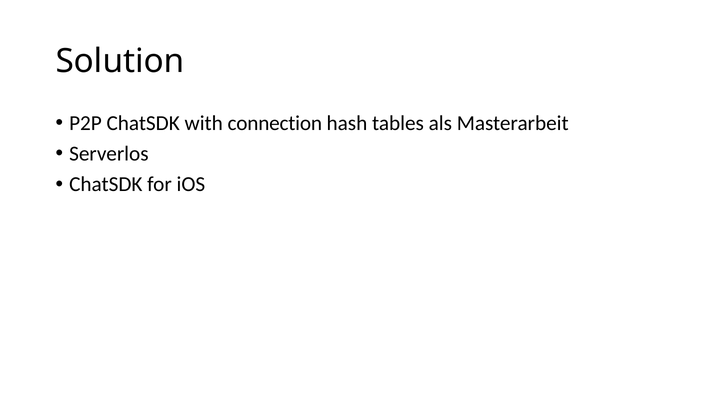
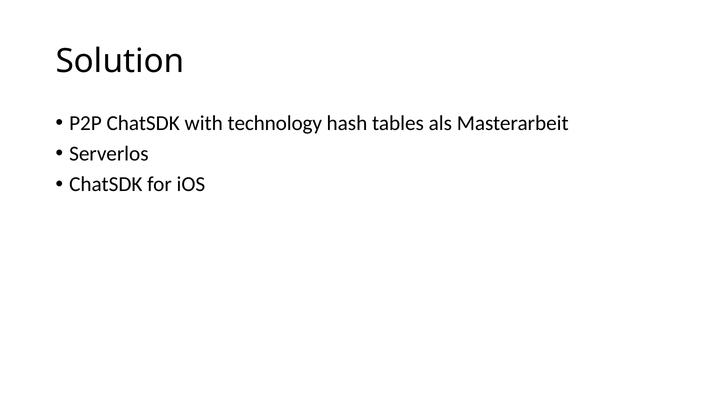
connection: connection -> technology
